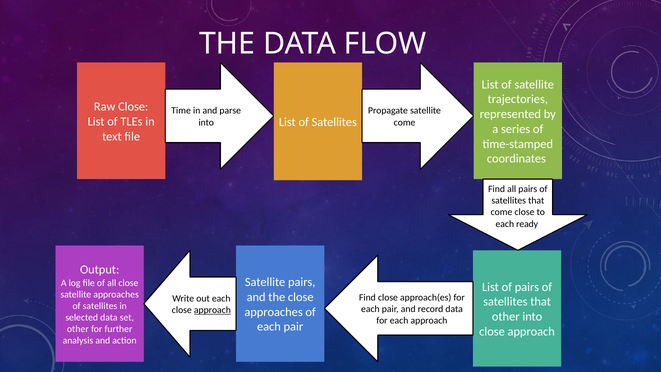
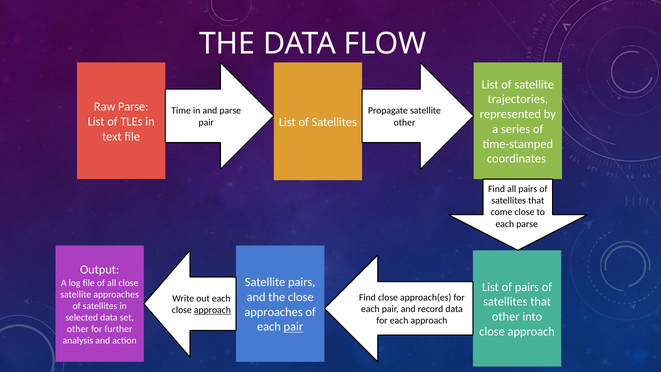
Raw Close: Close -> Parse
into at (206, 122): into -> pair
come at (405, 122): come -> other
each ready: ready -> parse
pair at (293, 327) underline: none -> present
